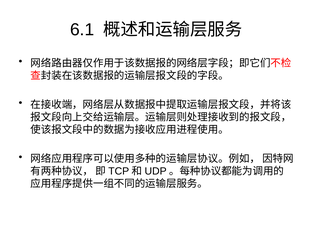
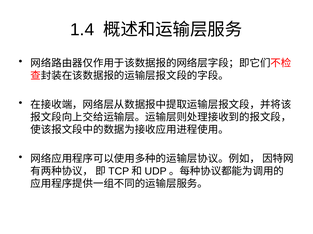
6.1: 6.1 -> 1.4
